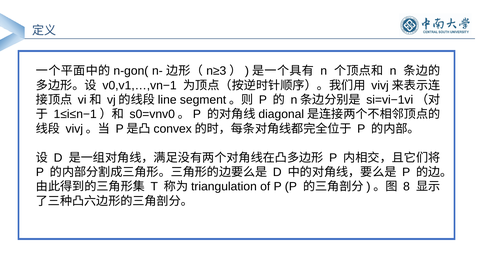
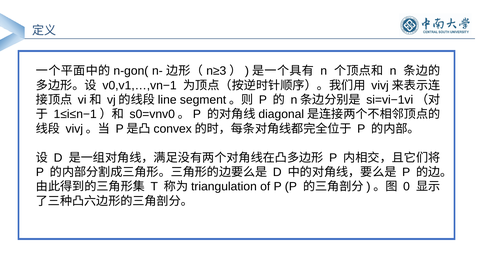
8: 8 -> 0
